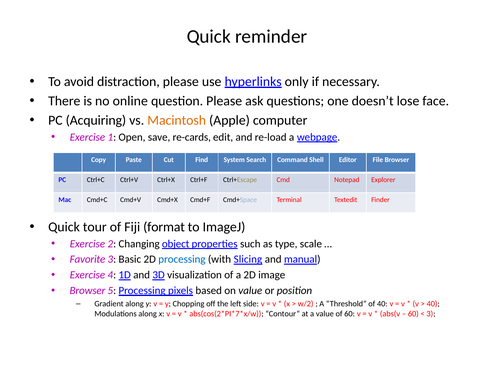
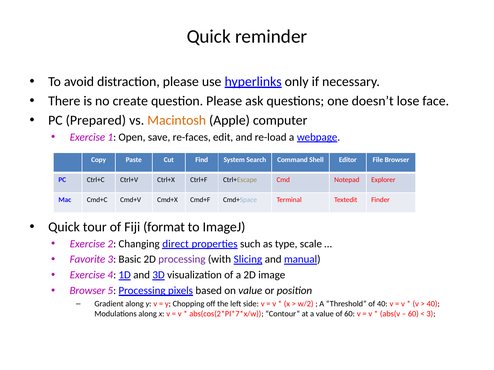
online: online -> create
Acquiring: Acquiring -> Prepared
re-cards: re-cards -> re-faces
object: object -> direct
processing at (182, 260) colour: blue -> purple
